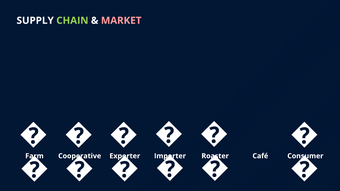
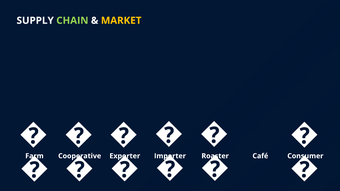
MARKET colour: pink -> yellow
